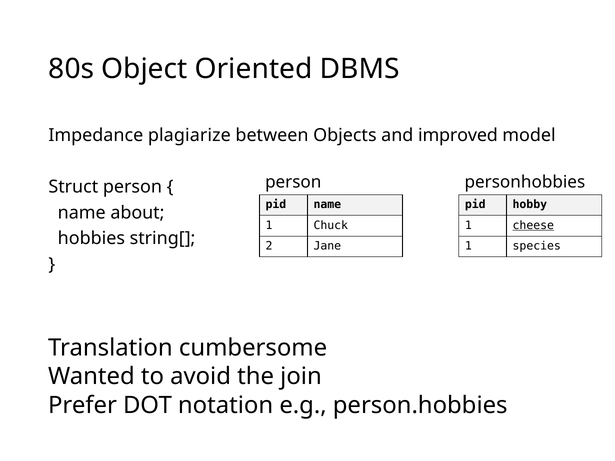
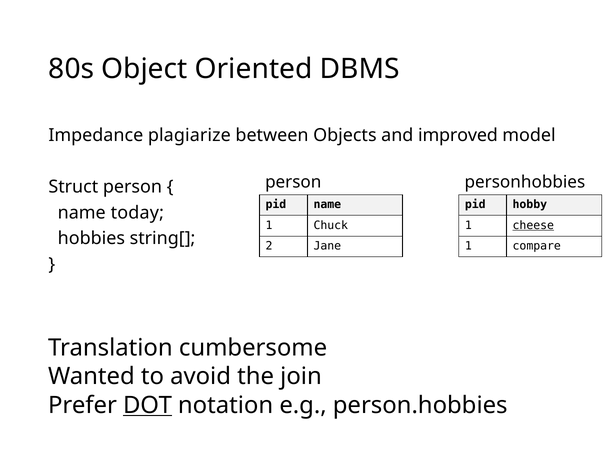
about: about -> today
species: species -> compare
DOT underline: none -> present
